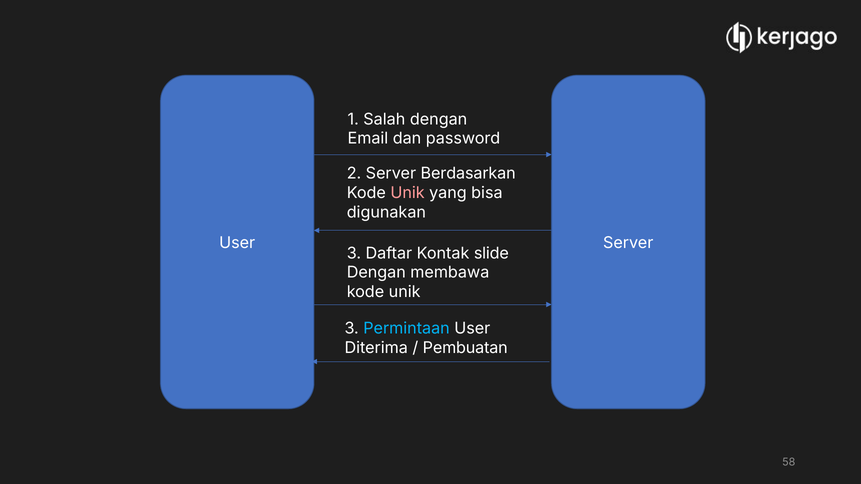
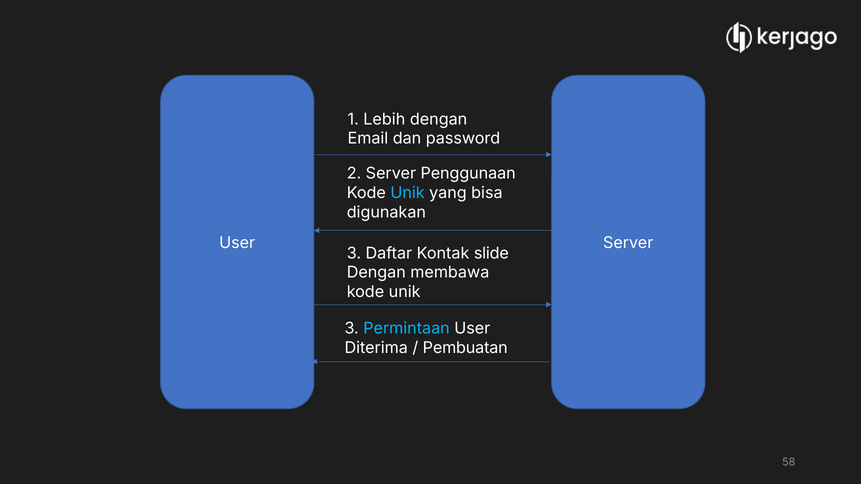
Salah: Salah -> Lebih
Berdasarkan: Berdasarkan -> Penggunaan
Unik at (408, 193) colour: pink -> light blue
